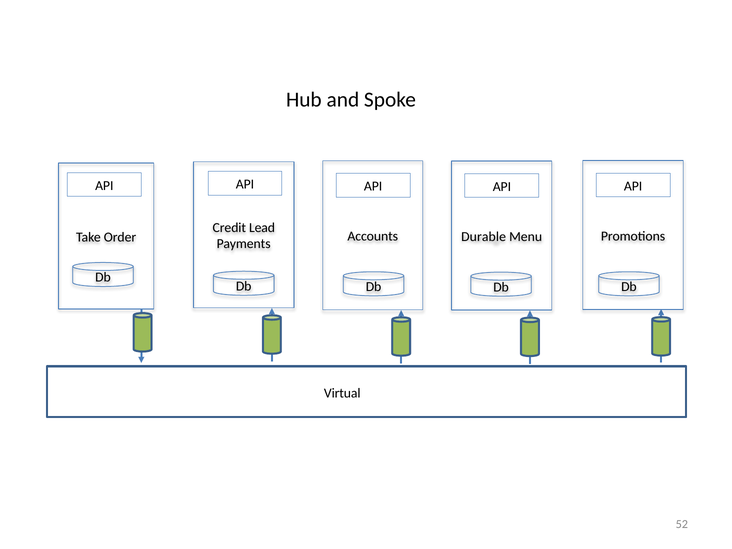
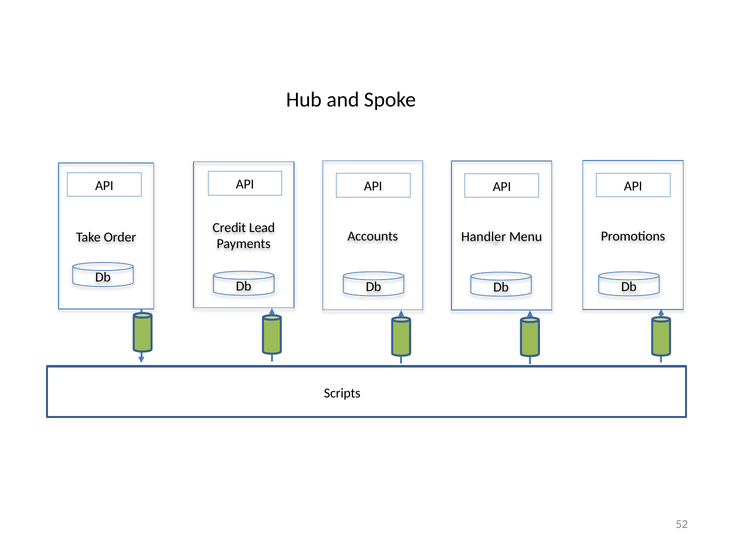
Durable: Durable -> Handler
Virtual: Virtual -> Scripts
